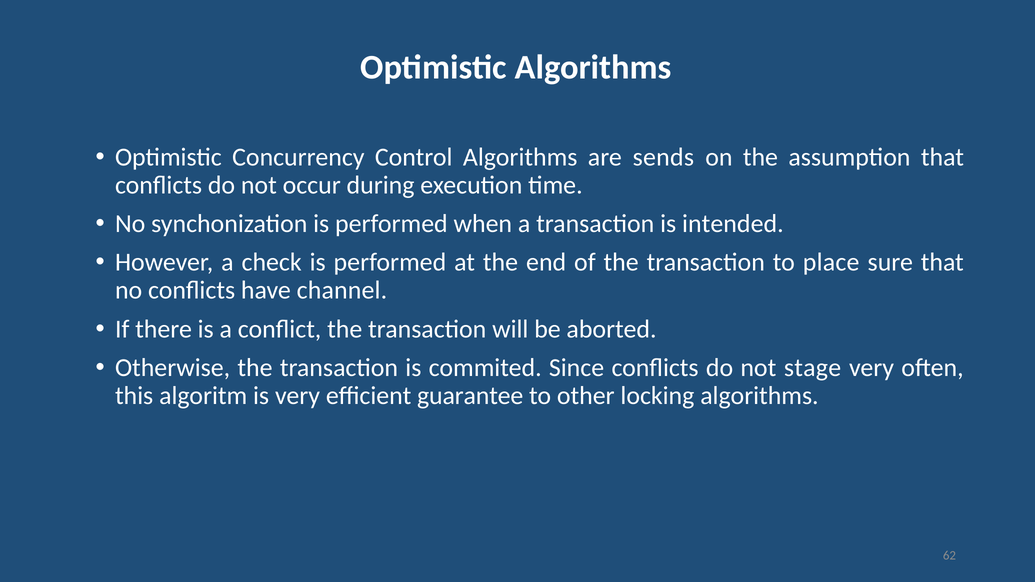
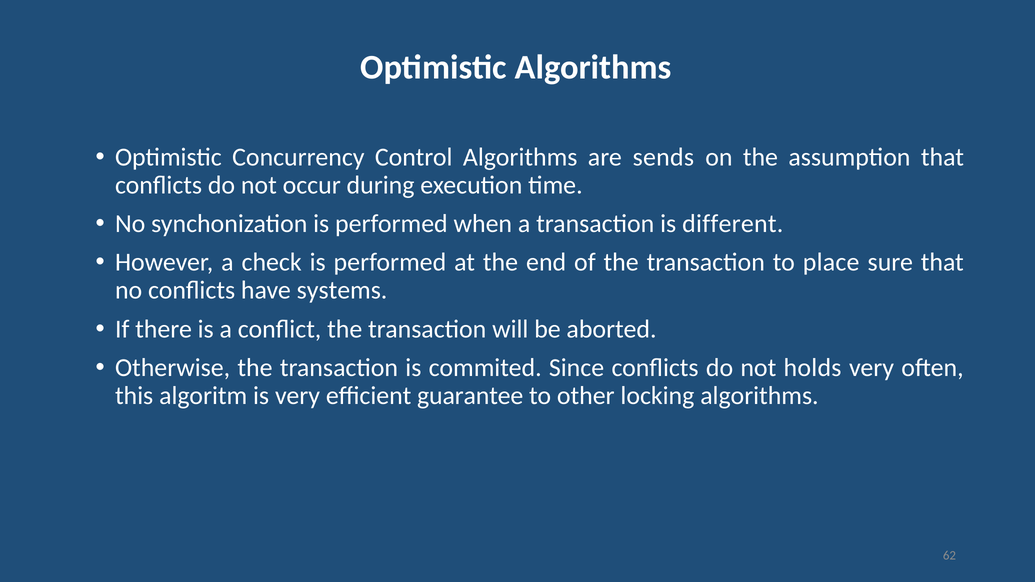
intended: intended -> different
channel: channel -> systems
stage: stage -> holds
